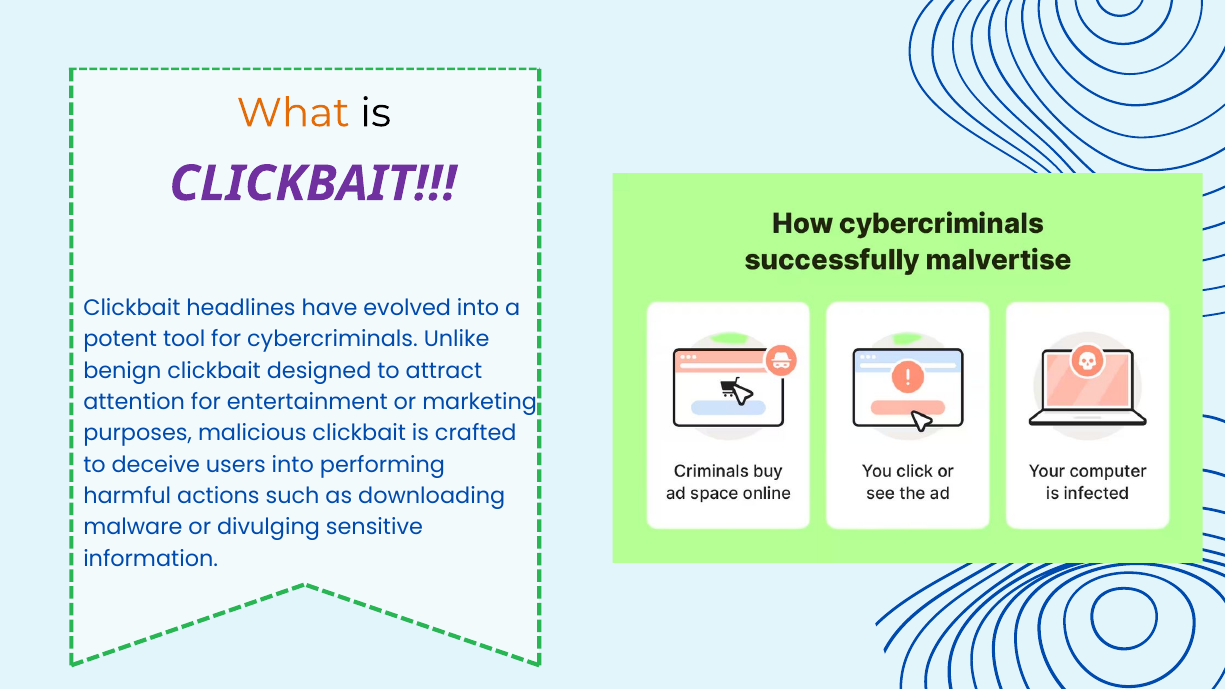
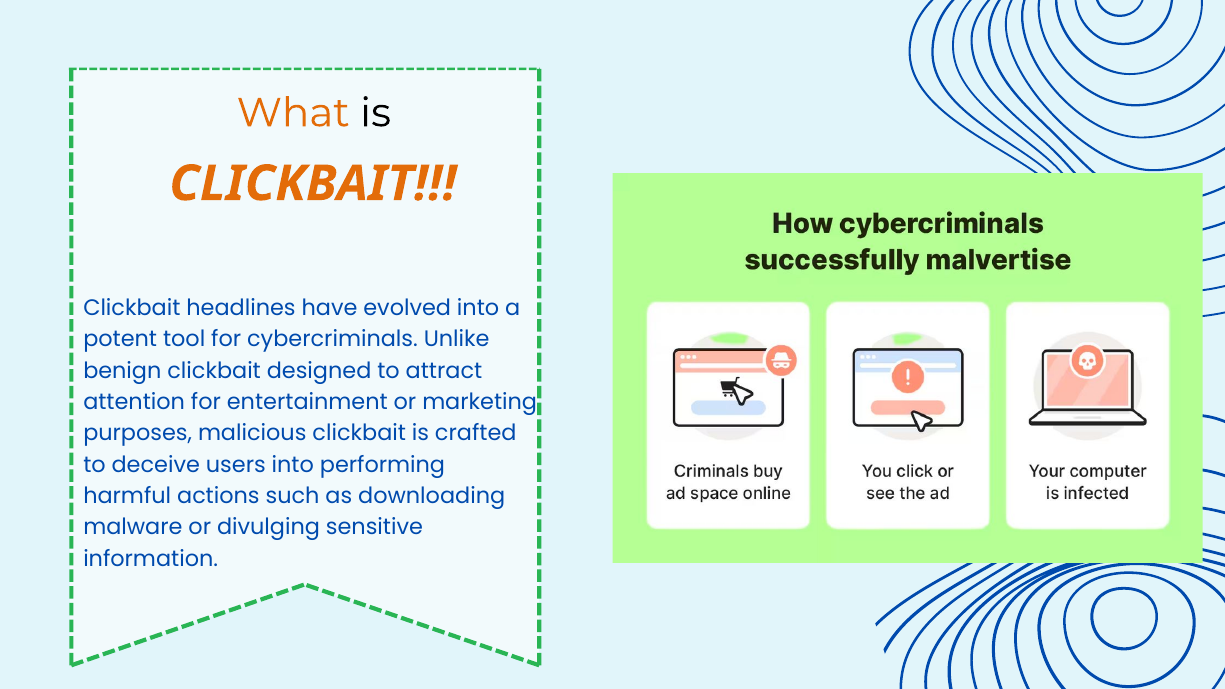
CLICKBAIT at (313, 184) colour: purple -> orange
